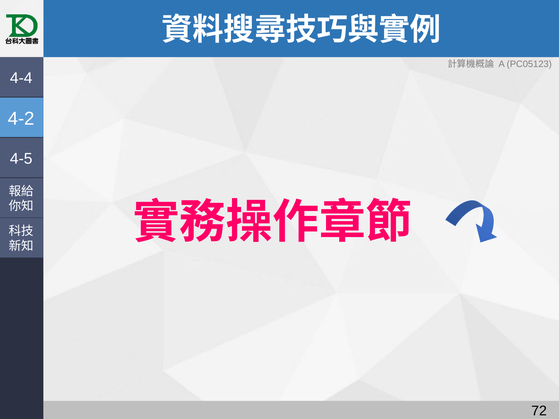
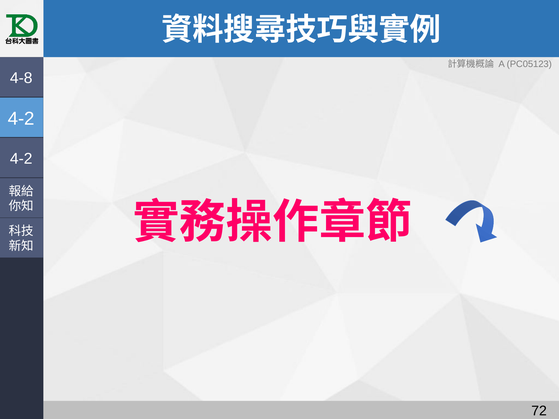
4-4: 4-4 -> 4-8
4-5 at (21, 159): 4-5 -> 4-2
